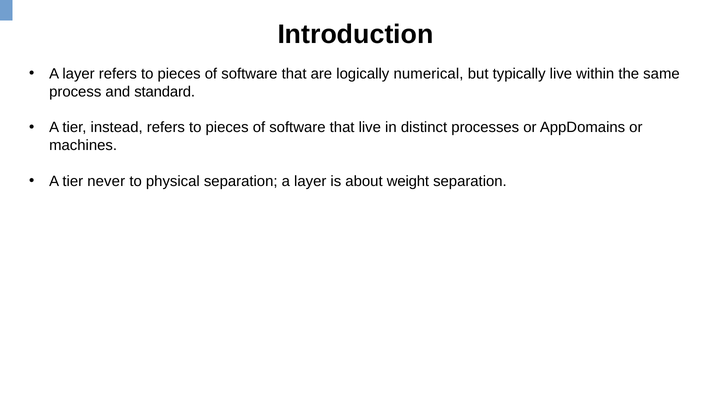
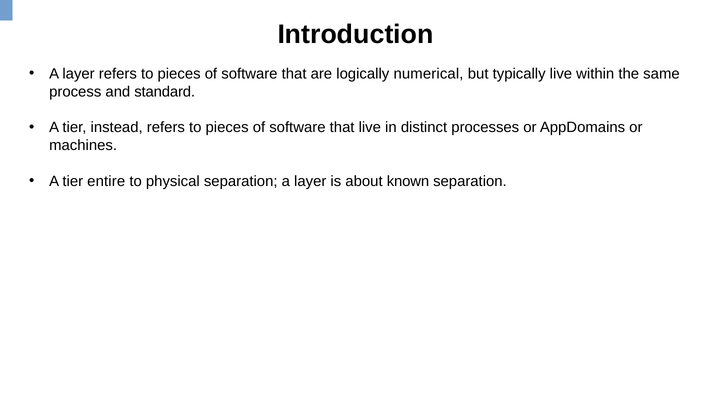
never: never -> entire
weight: weight -> known
